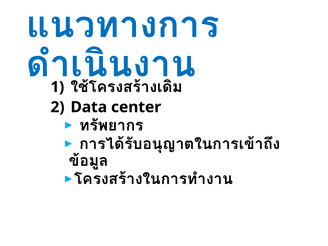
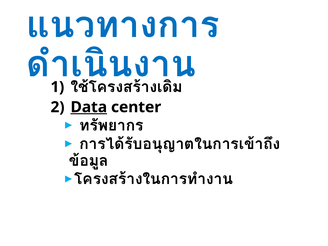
Data underline: none -> present
